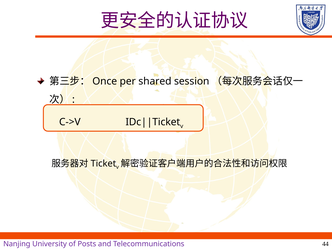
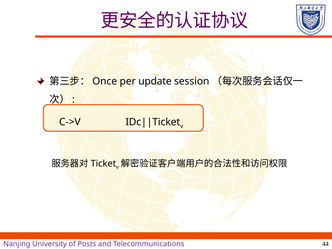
shared: shared -> update
